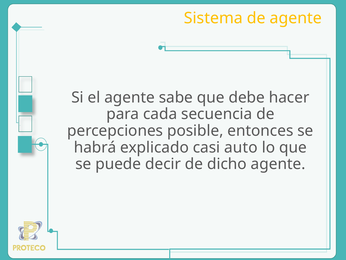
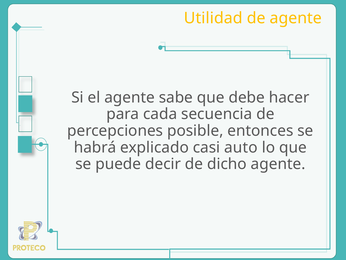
Sistema: Sistema -> Utilidad
